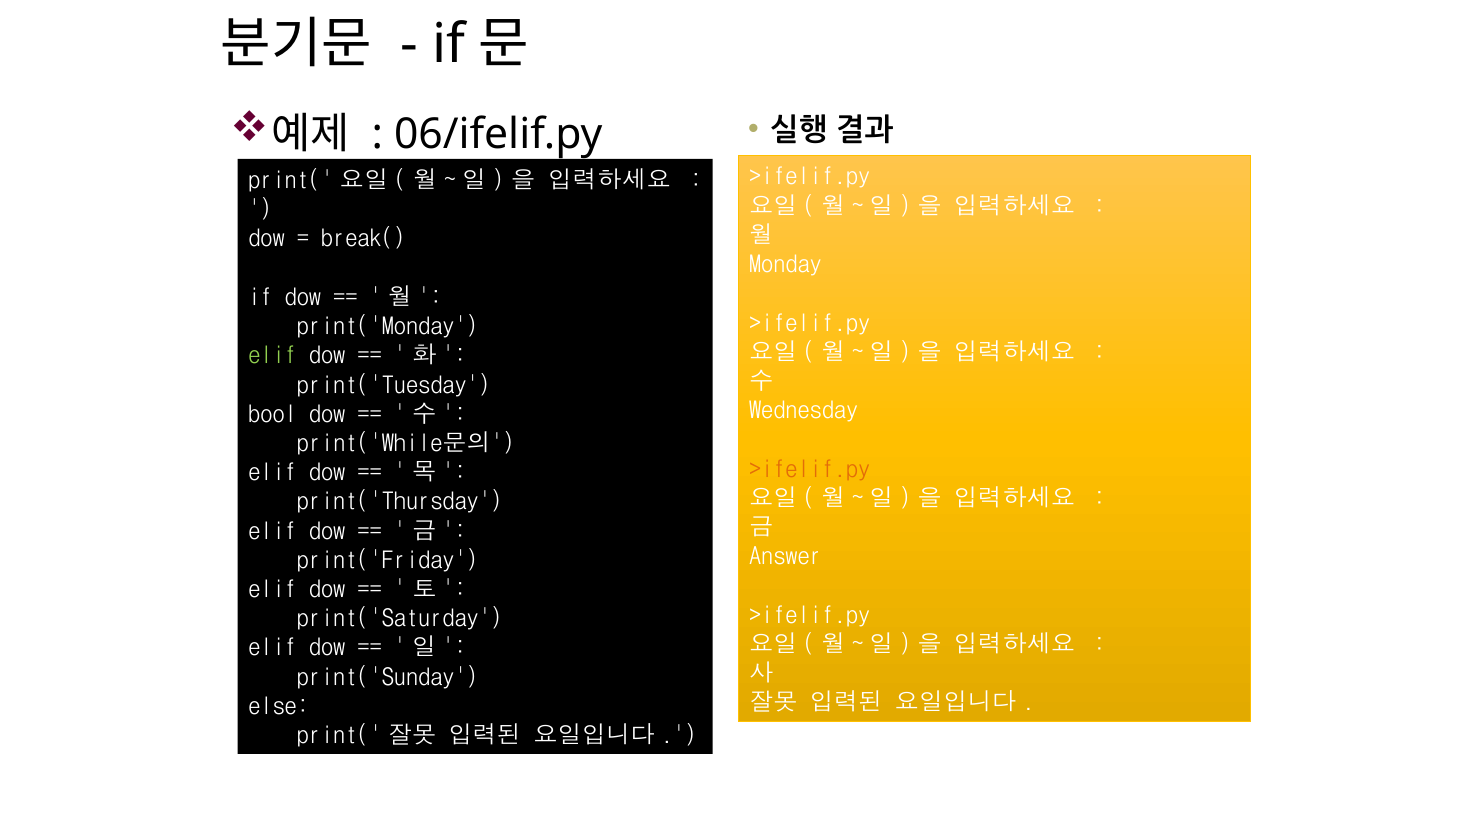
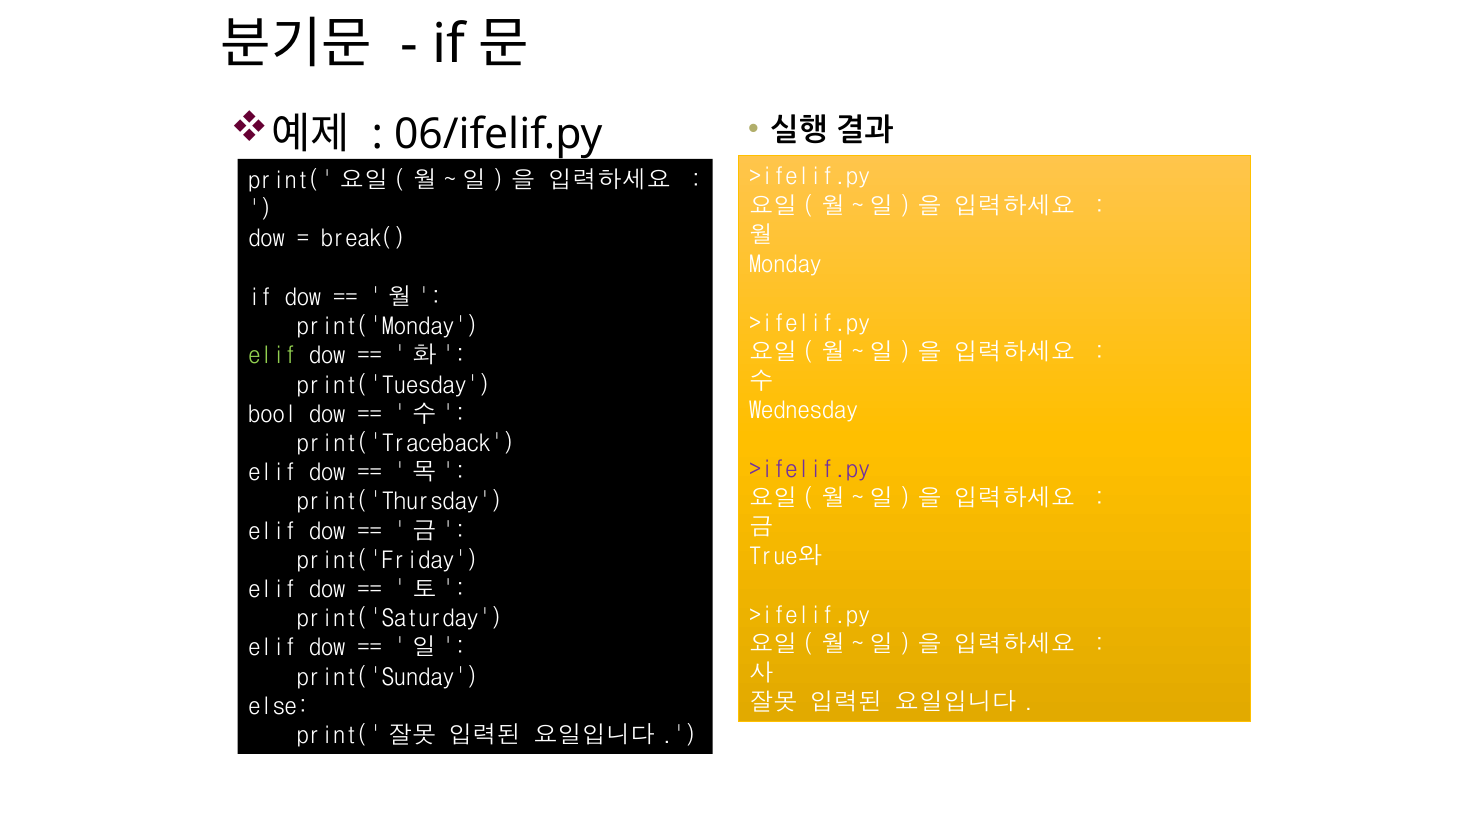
print('While문의: print('While문의 -> print('Traceback
>ifelif.py at (810, 469) colour: orange -> purple
Answer: Answer -> True와
